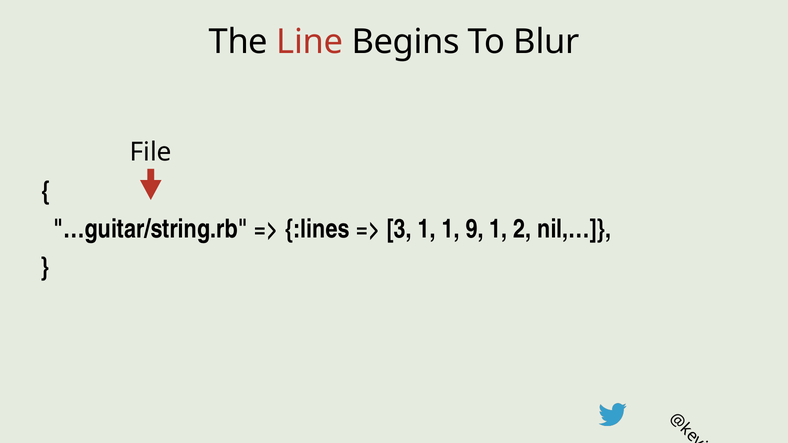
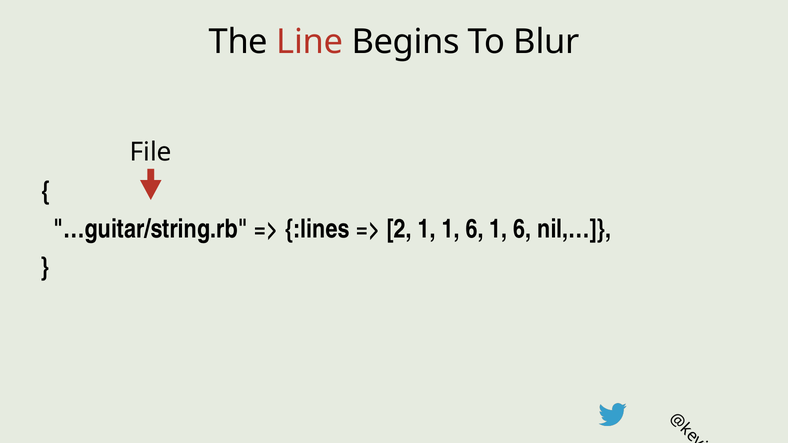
3: 3 -> 2
1 1 9: 9 -> 6
2 at (522, 229): 2 -> 6
